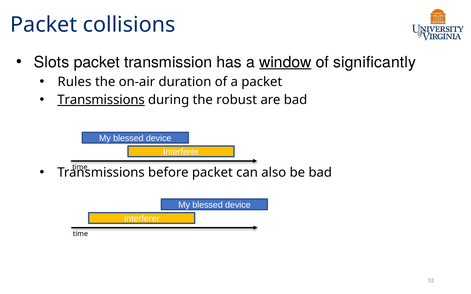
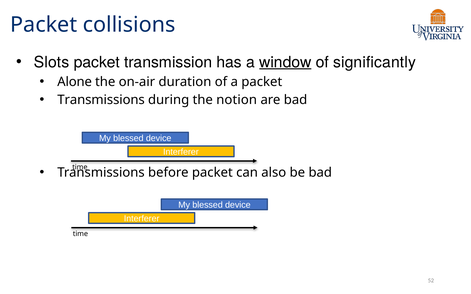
Rules: Rules -> Alone
Transmissions at (101, 100) underline: present -> none
robust: robust -> notion
